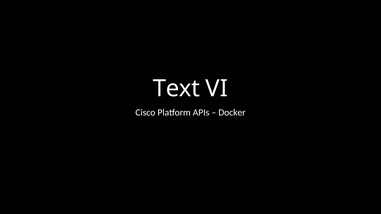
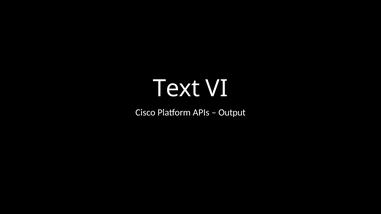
Docker: Docker -> Output
